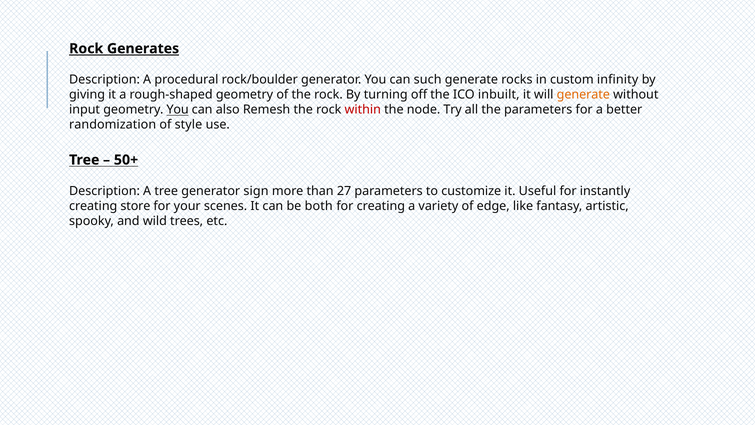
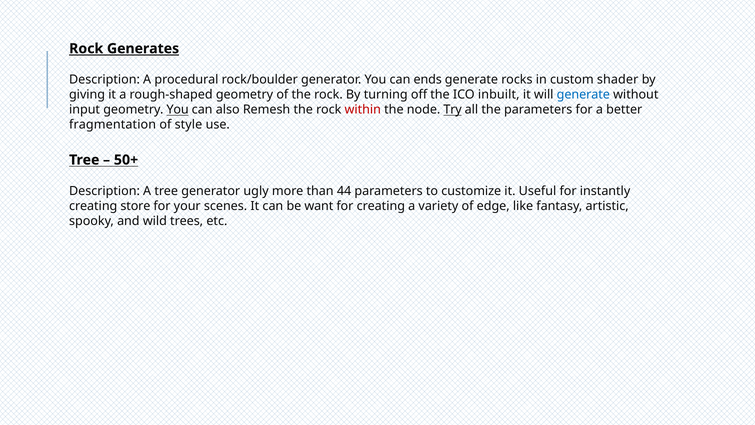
such: such -> ends
infinity: infinity -> shader
generate at (583, 95) colour: orange -> blue
Try underline: none -> present
randomization: randomization -> fragmentation
sign: sign -> ugly
27: 27 -> 44
both: both -> want
